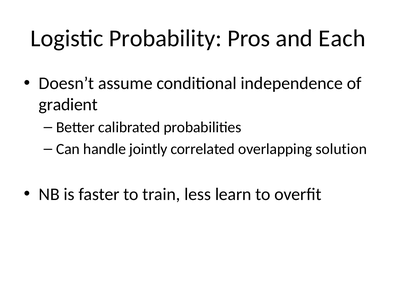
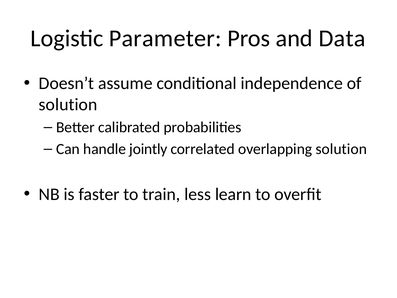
Probability: Probability -> Parameter
Each: Each -> Data
gradient at (68, 104): gradient -> solution
